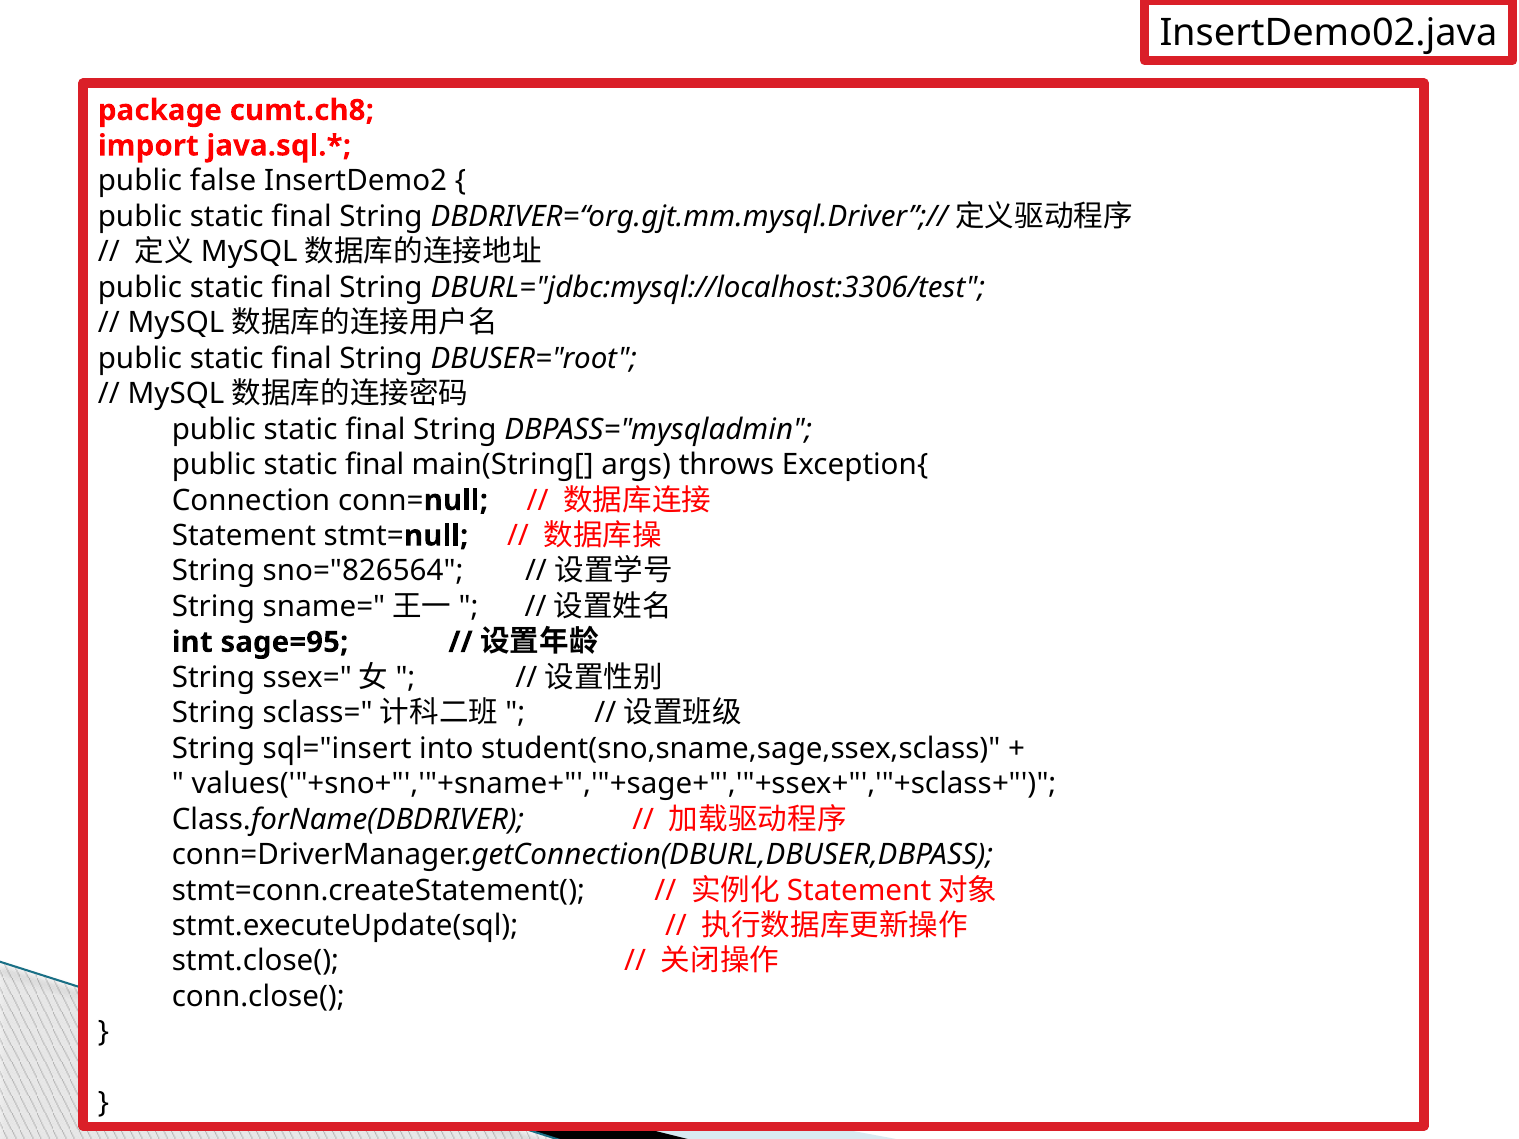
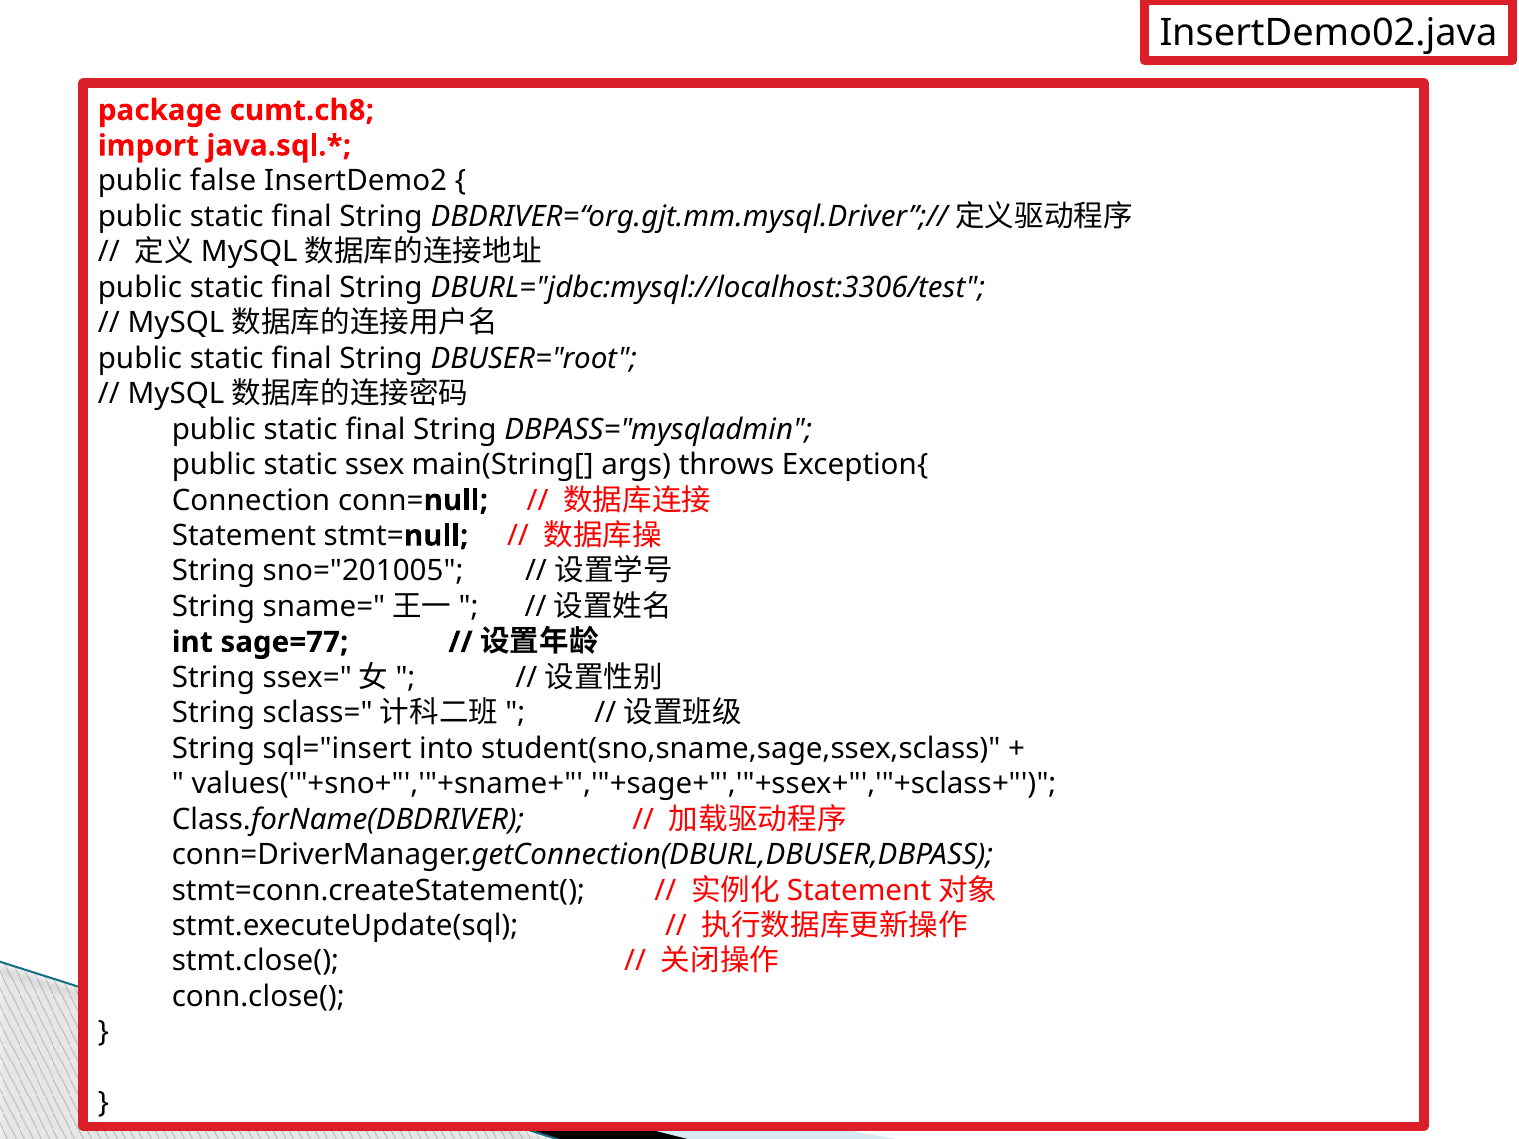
final at (375, 465): final -> ssex
sno="826564: sno="826564 -> sno="201005
sage=95: sage=95 -> sage=77
